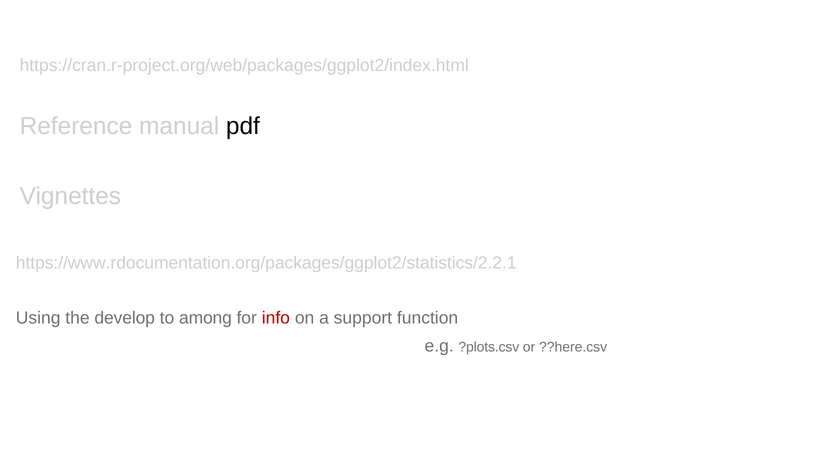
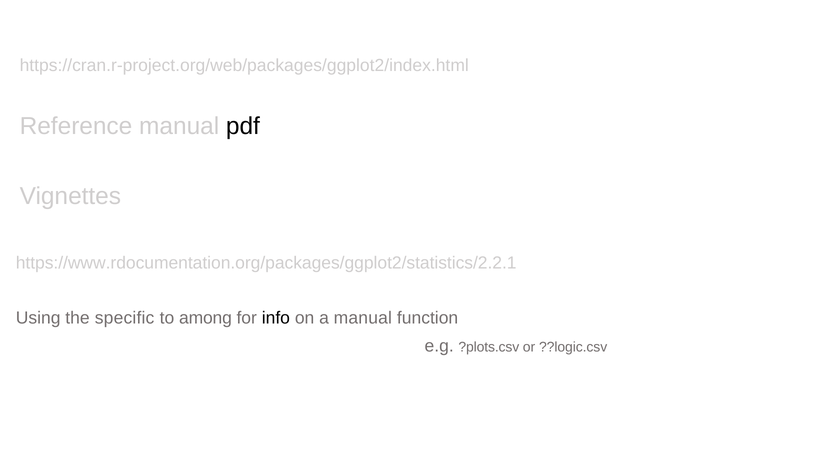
develop: develop -> specific
info colour: red -> black
a support: support -> manual
??here.csv: ??here.csv -> ??logic.csv
